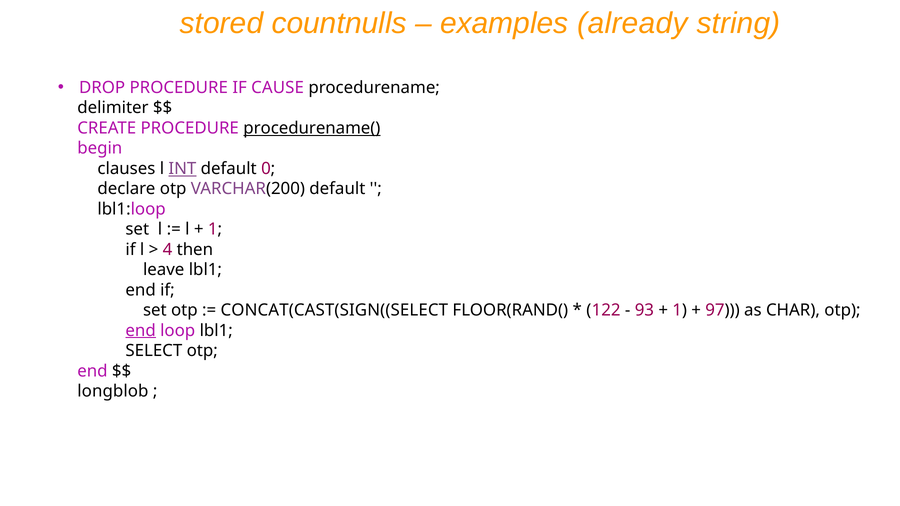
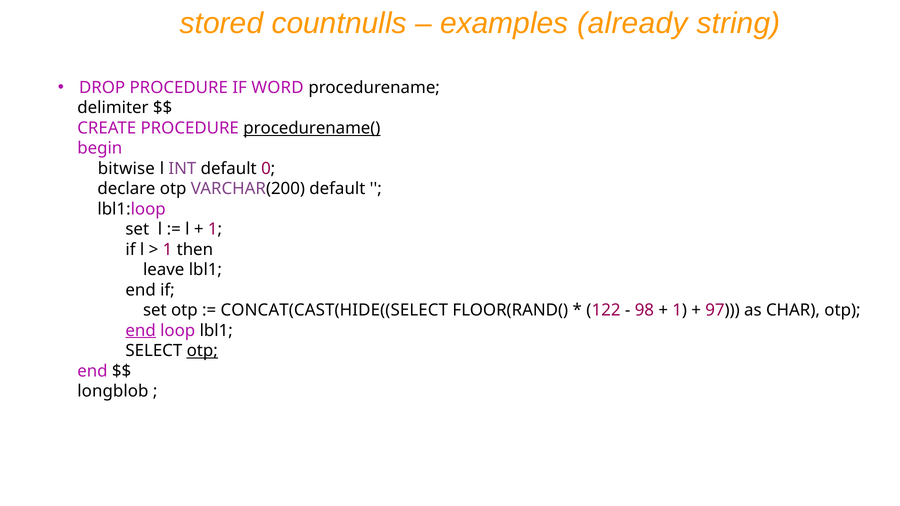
CAUSE: CAUSE -> WORD
clauses: clauses -> bitwise
INT underline: present -> none
4 at (168, 250): 4 -> 1
CONCAT(CAST(SIGN((SELECT: CONCAT(CAST(SIGN((SELECT -> CONCAT(CAST(HIDE((SELECT
93: 93 -> 98
otp at (202, 351) underline: none -> present
